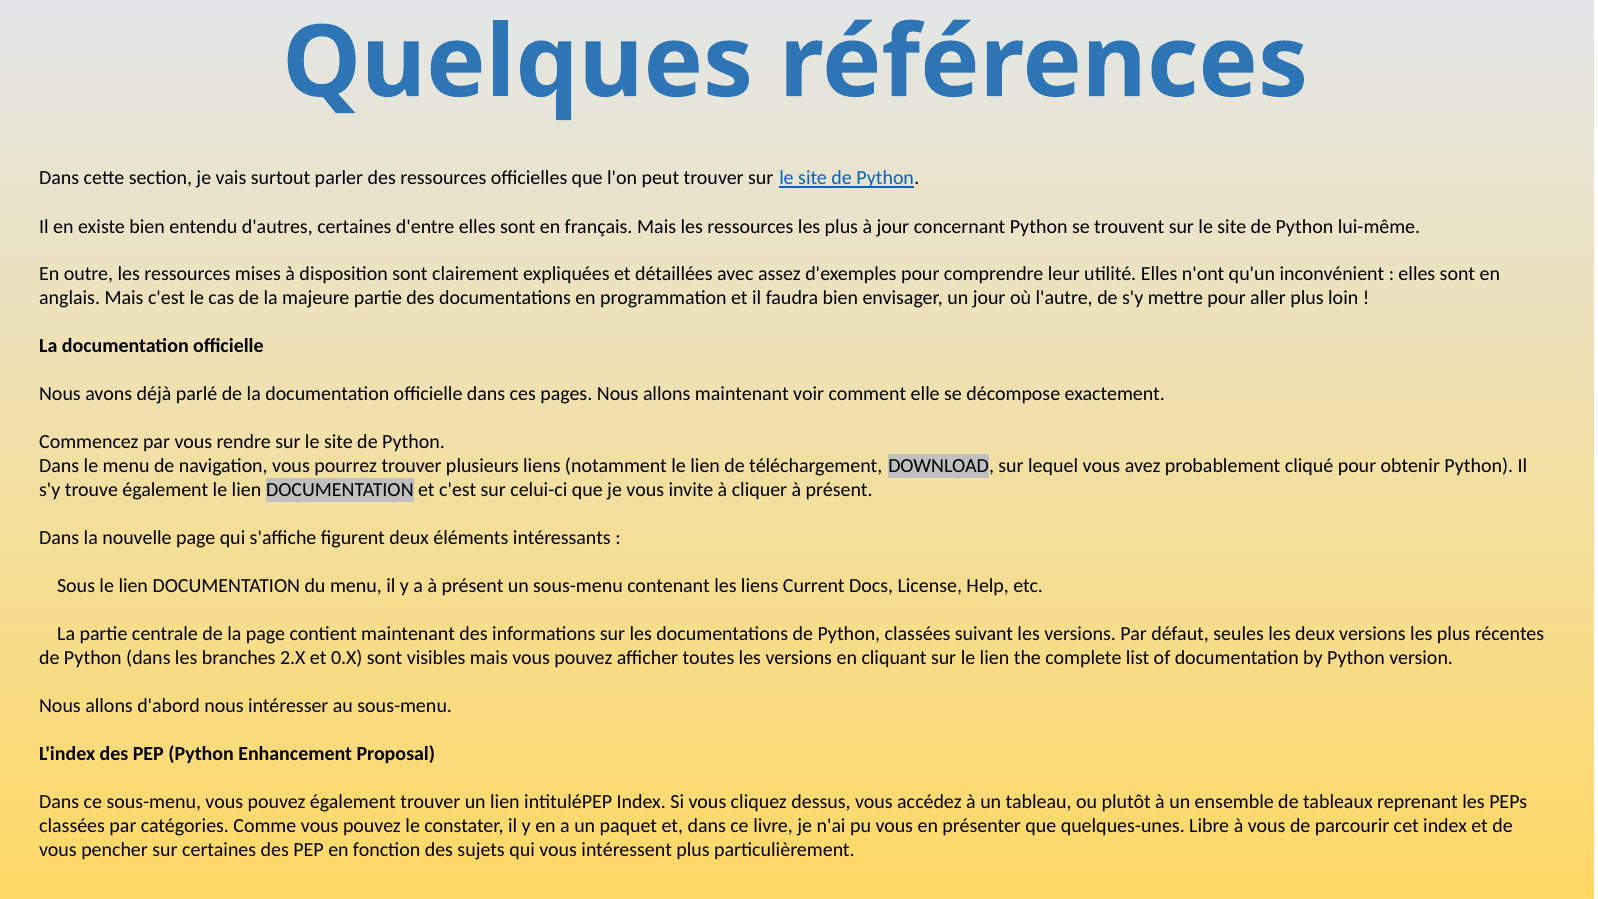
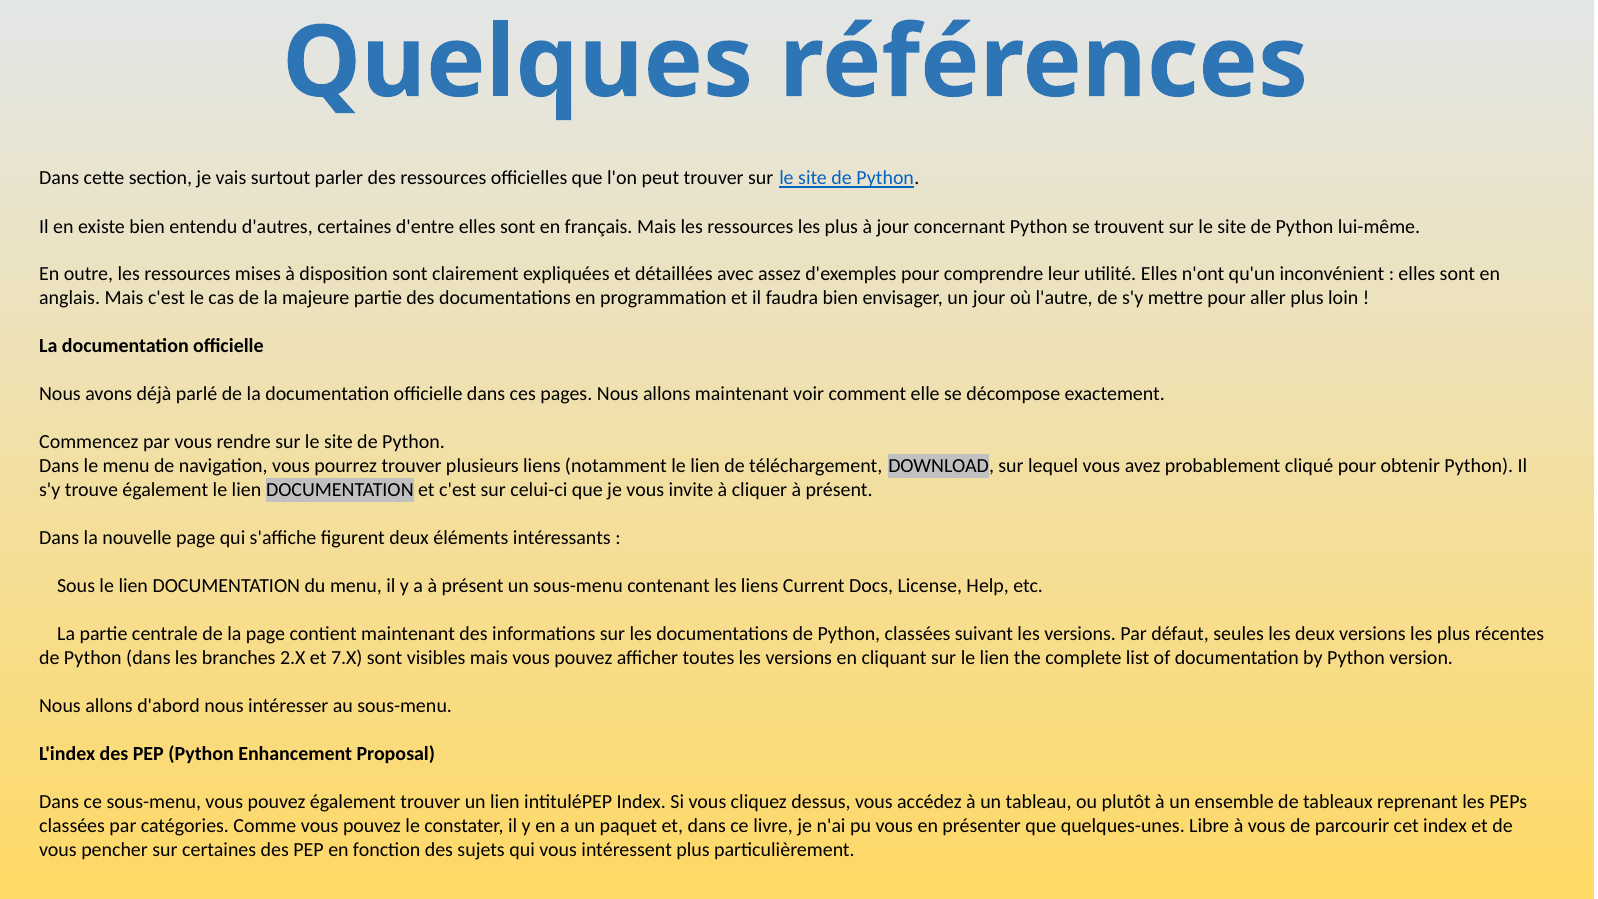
0.X: 0.X -> 7.X
